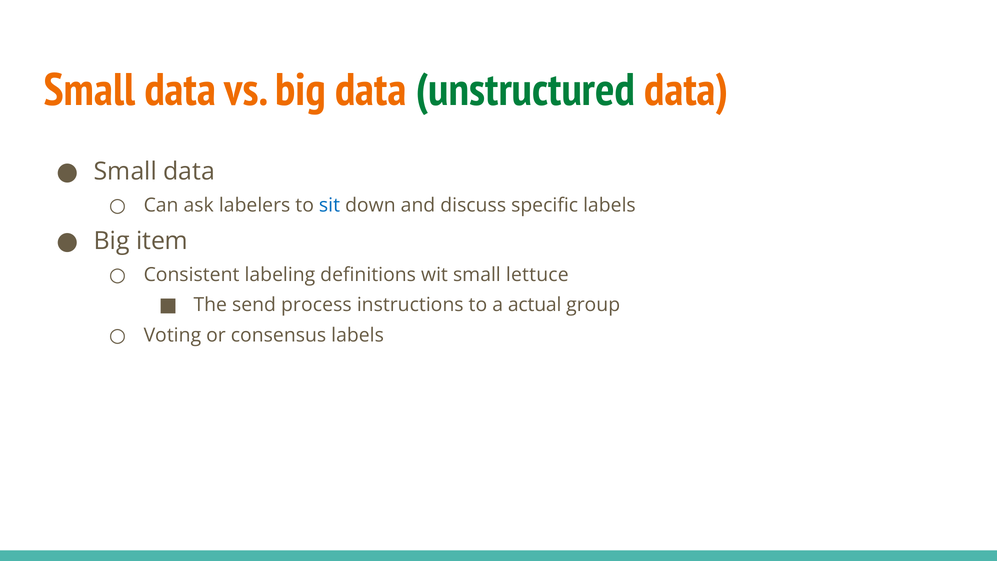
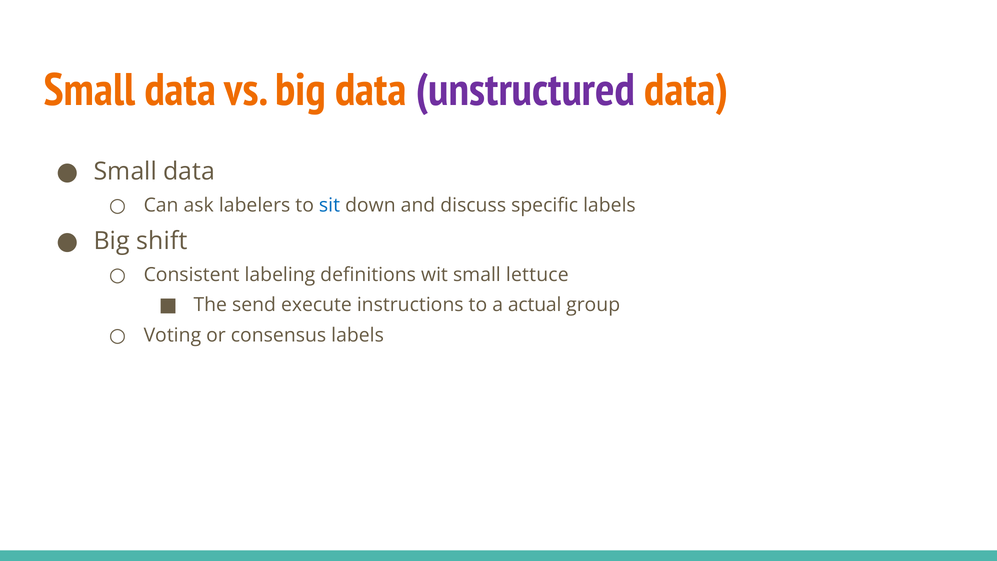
unstructured colour: green -> purple
item: item -> shift
process: process -> execute
